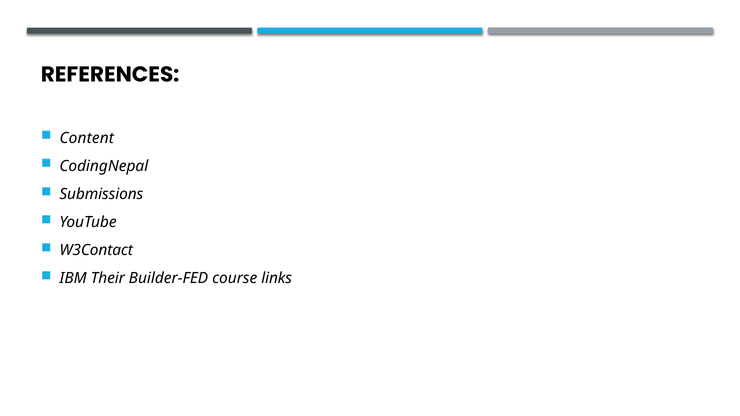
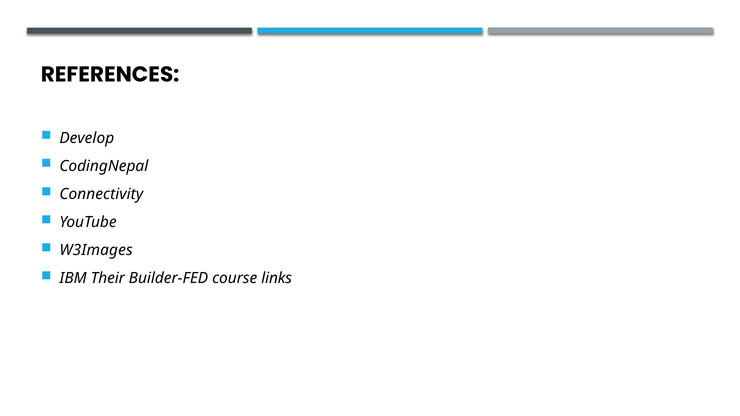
Content: Content -> Develop
Submissions: Submissions -> Connectivity
W3Contact: W3Contact -> W3Images
